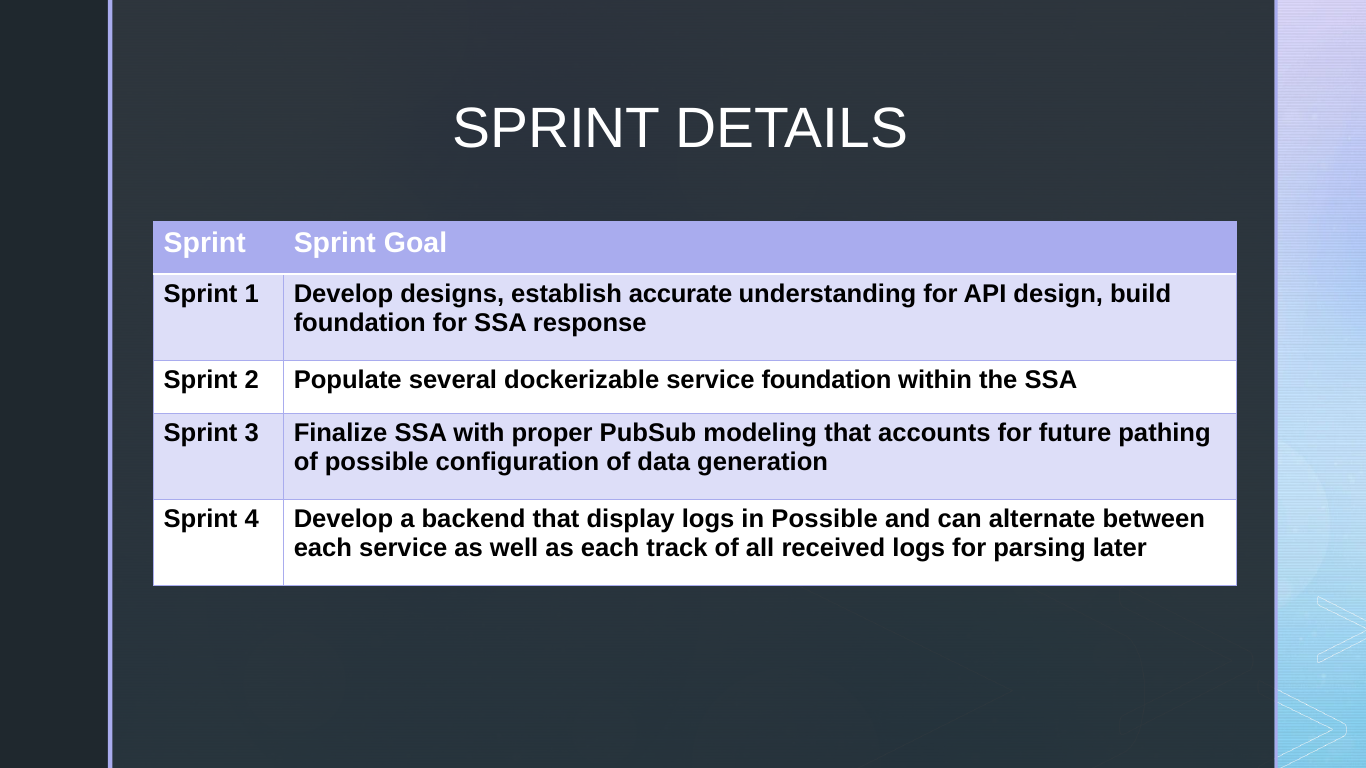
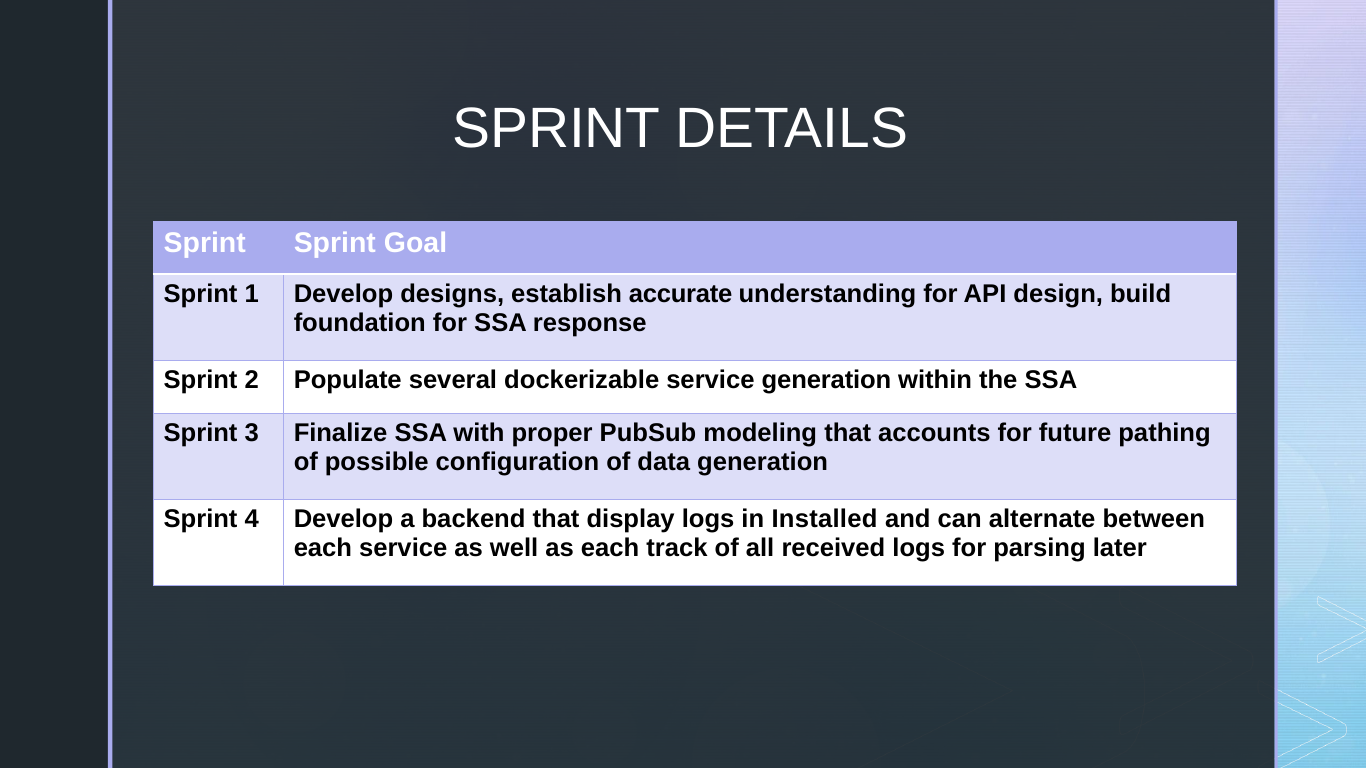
service foundation: foundation -> generation
in Possible: Possible -> Installed
